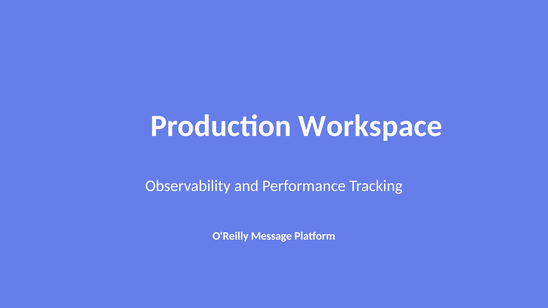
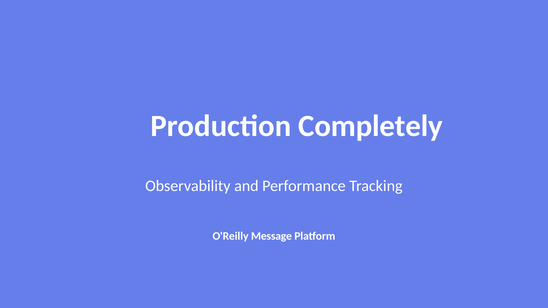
Workspace: Workspace -> Completely
